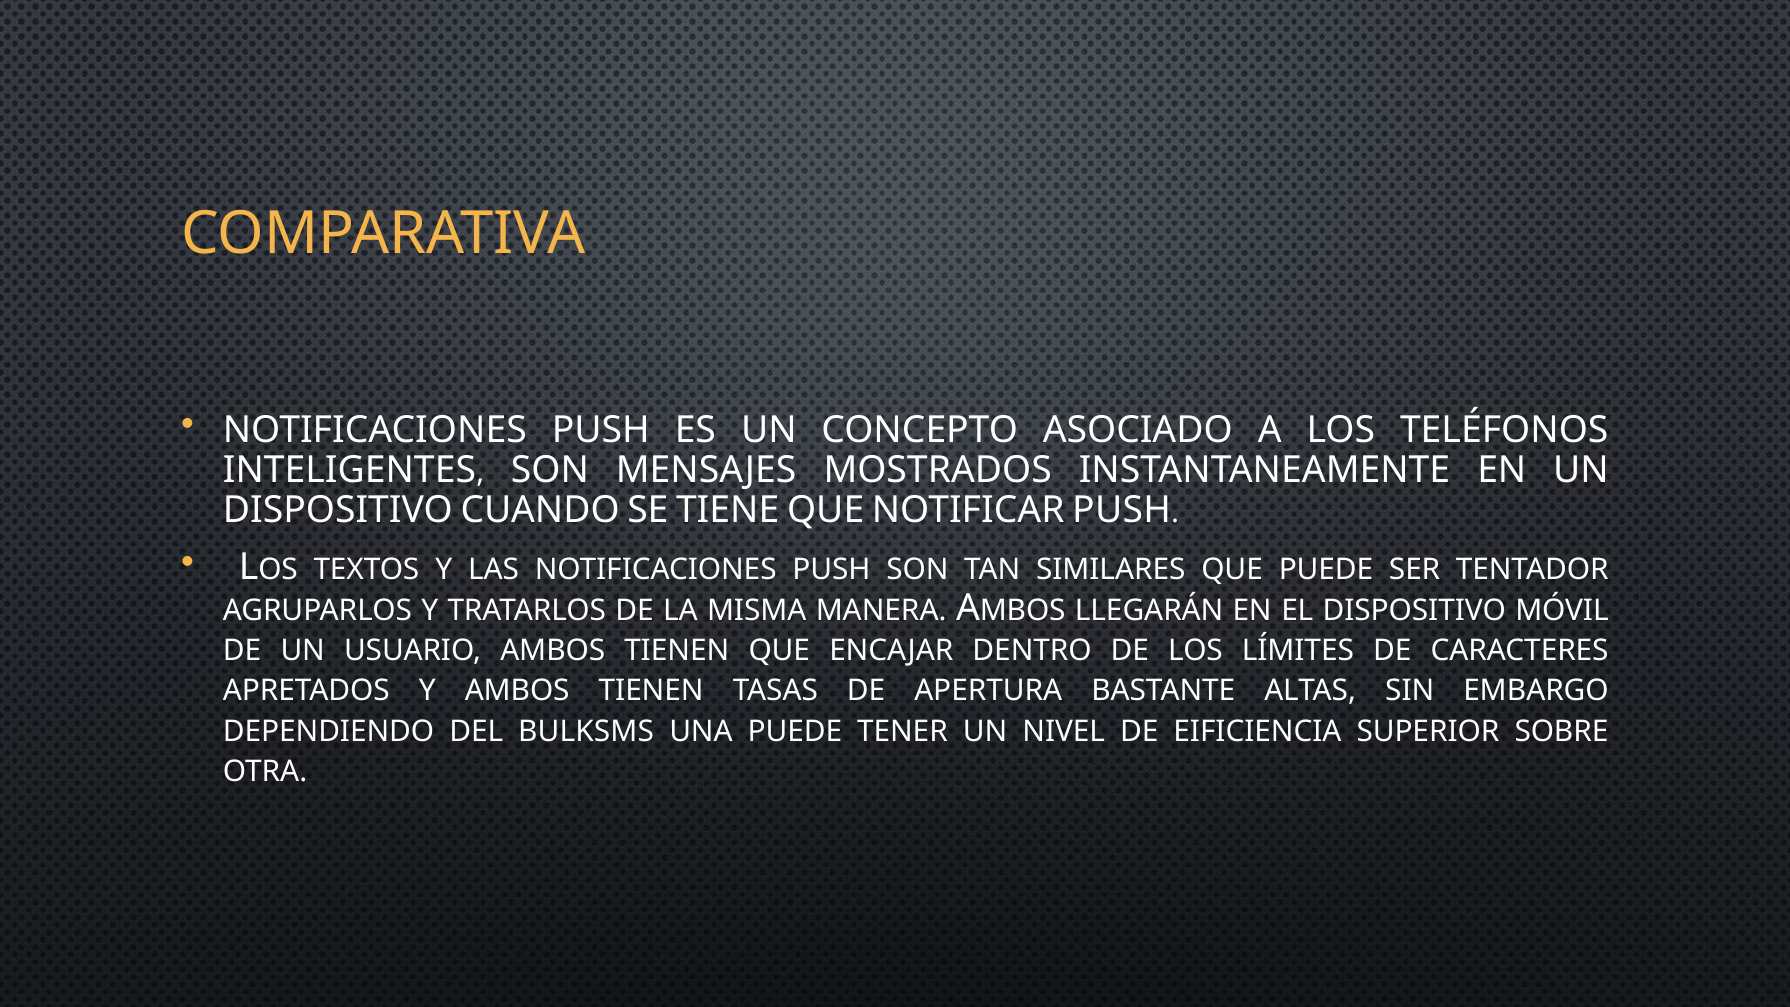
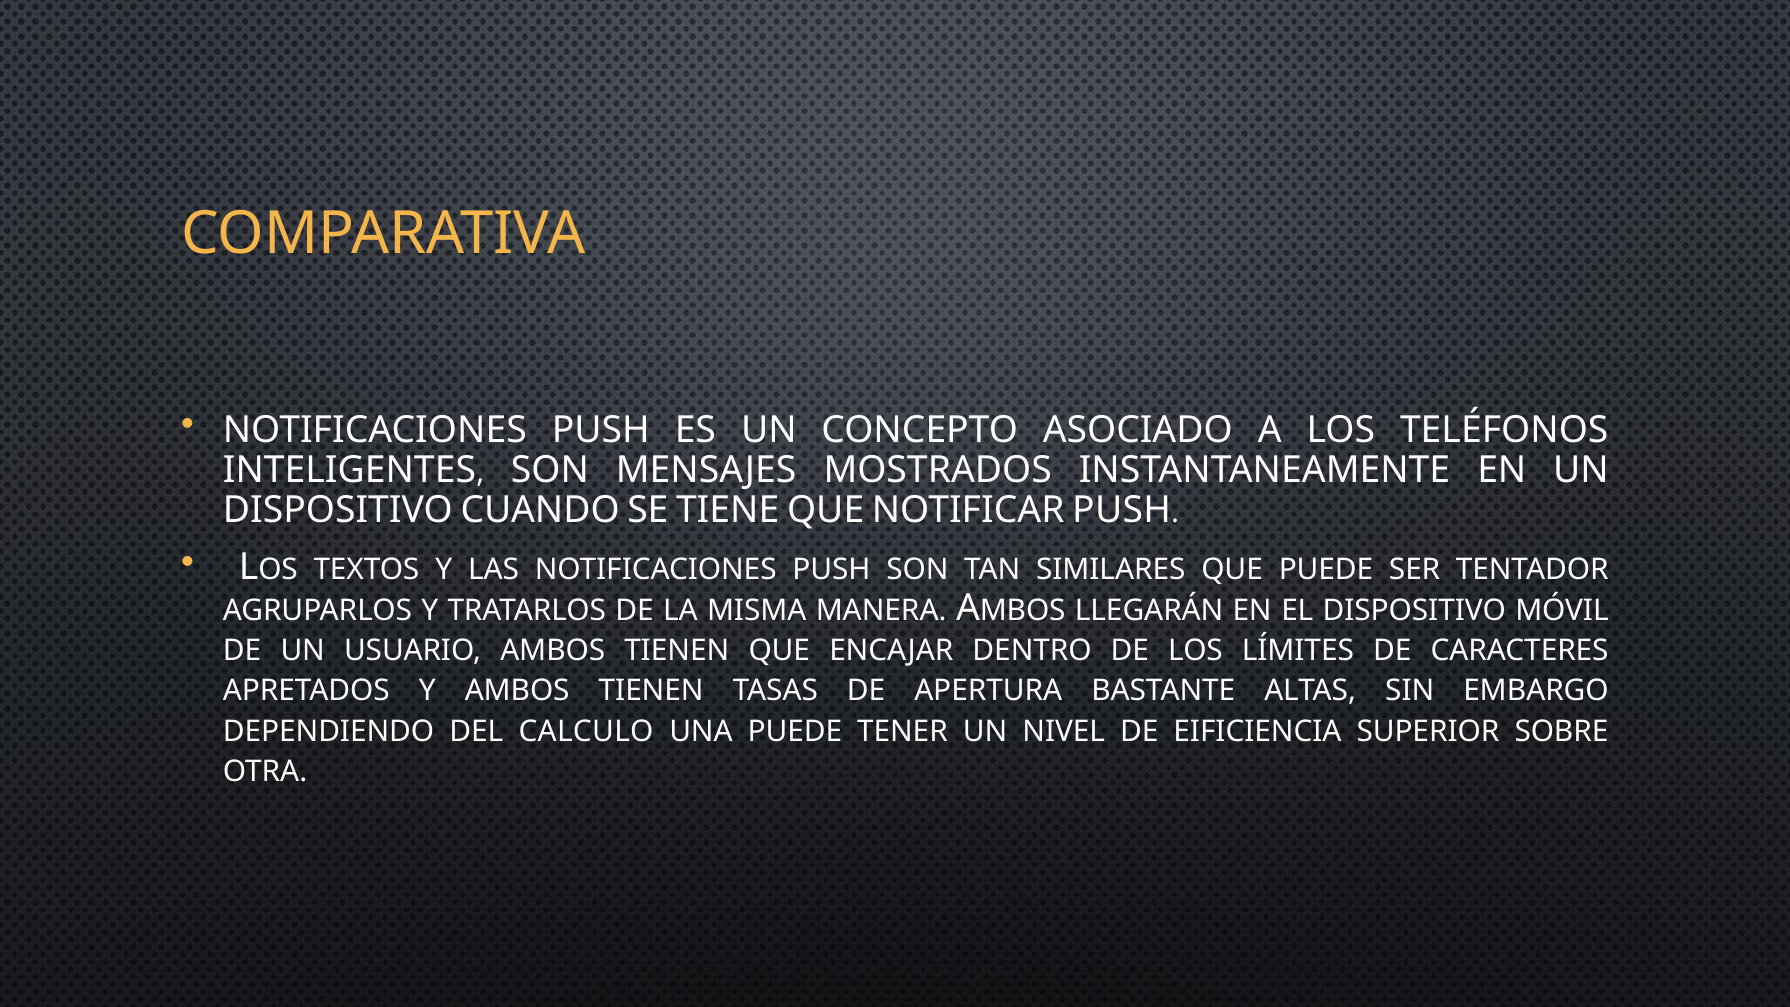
BULKSMS: BULKSMS -> CALCULO
